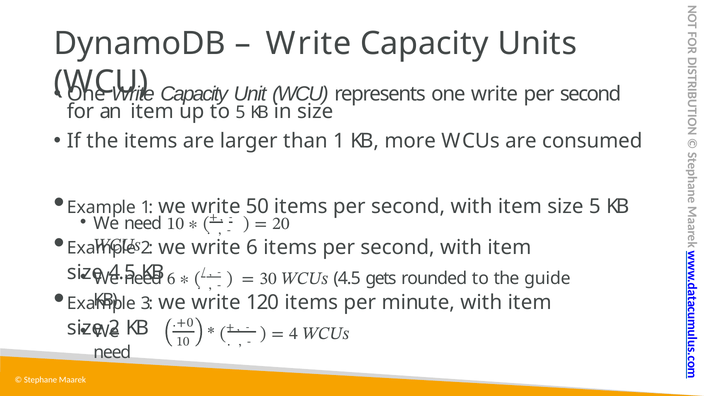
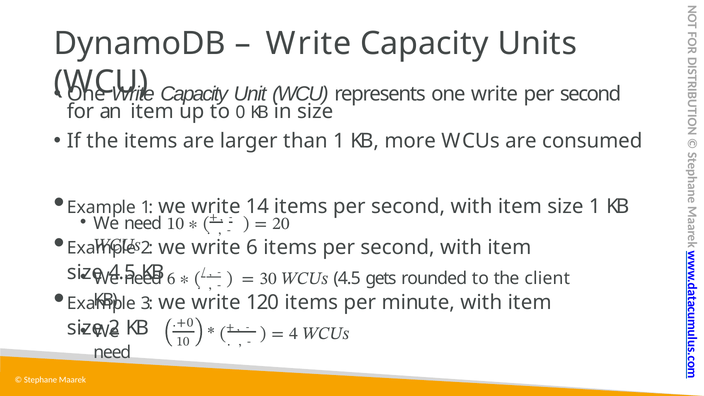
to 5: 5 -> 0
50: 50 -> 14
size 5: 5 -> 1
guide: guide -> client
